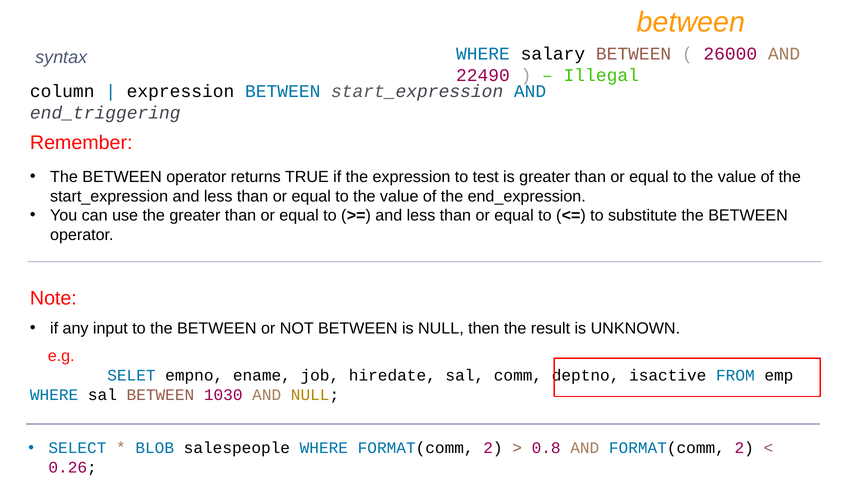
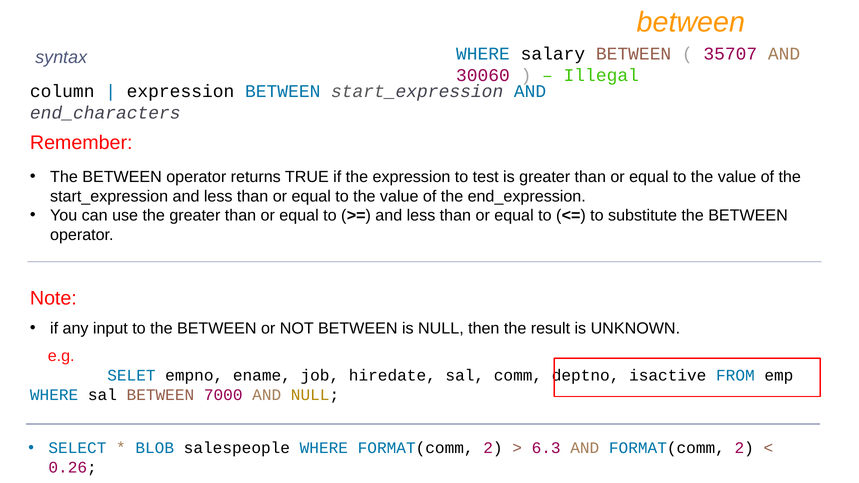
26000: 26000 -> 35707
22490: 22490 -> 30060
end_triggering: end_triggering -> end_characters
1030: 1030 -> 7000
0.8: 0.8 -> 6.3
